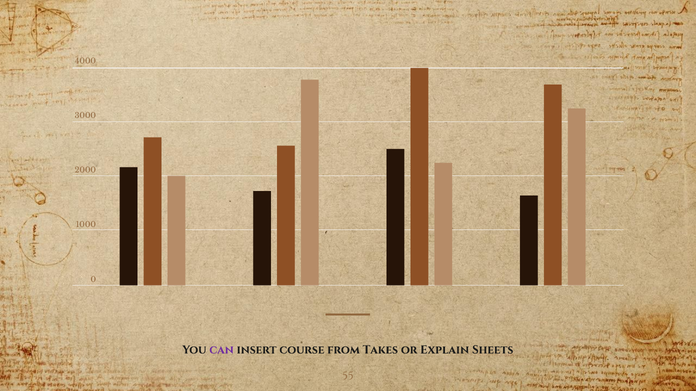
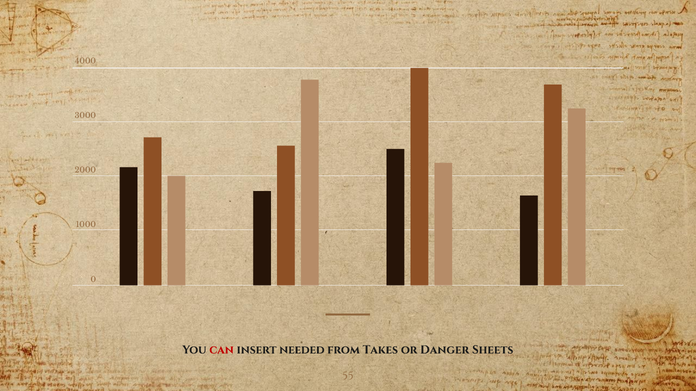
can colour: purple -> red
course: course -> needed
Explain: Explain -> Danger
